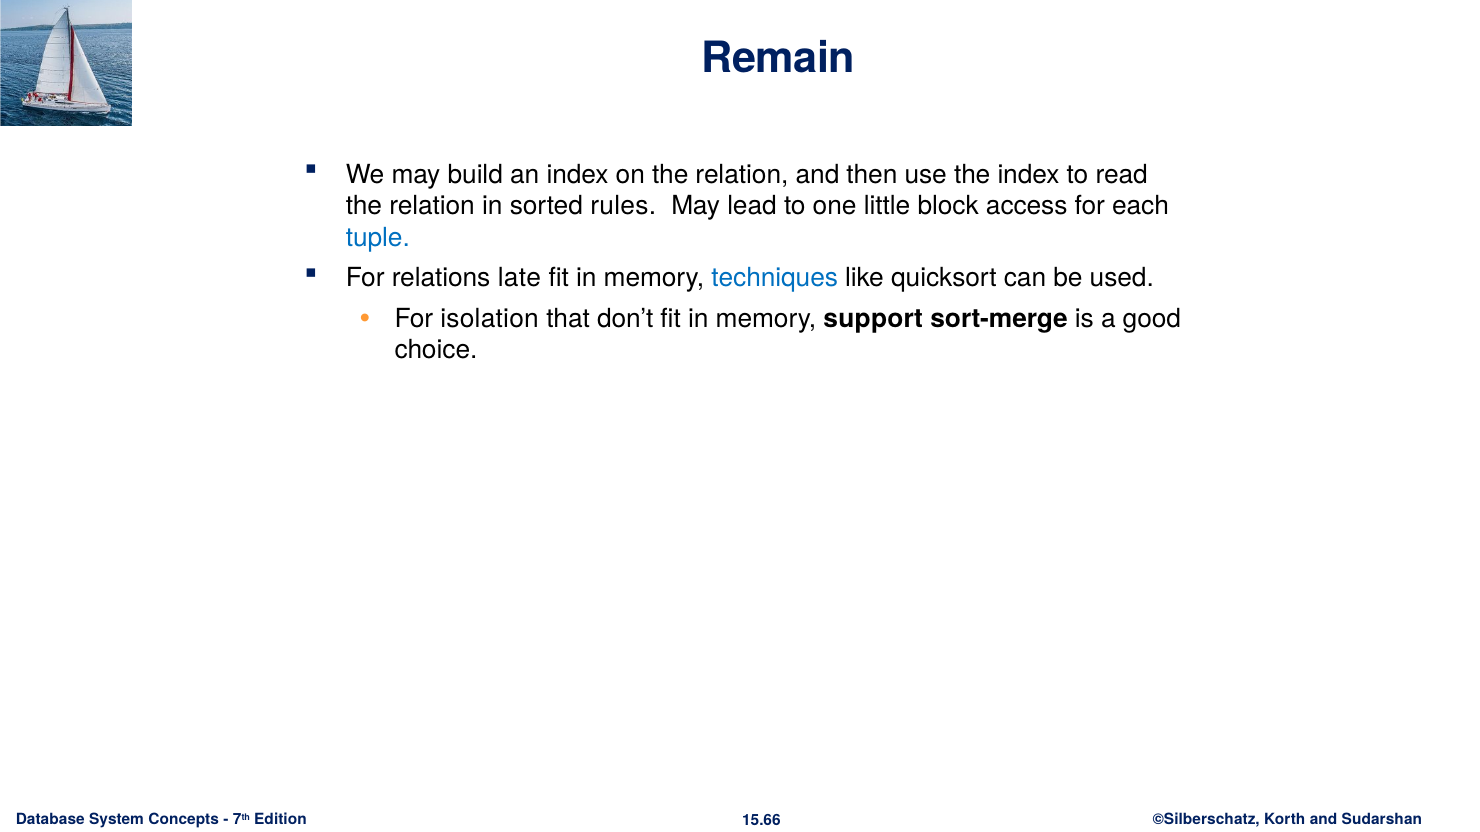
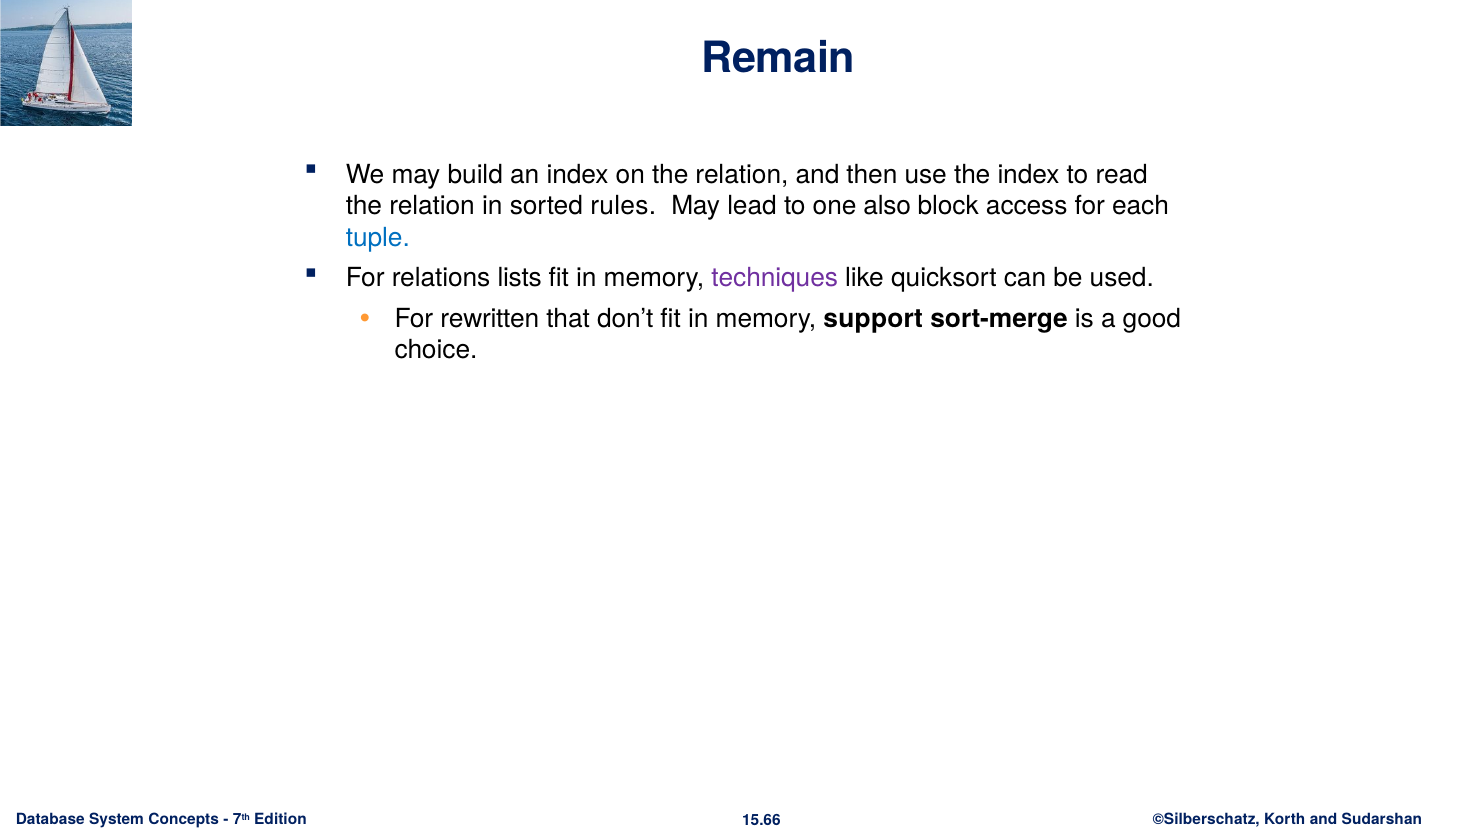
little: little -> also
late: late -> lists
techniques colour: blue -> purple
isolation: isolation -> rewritten
